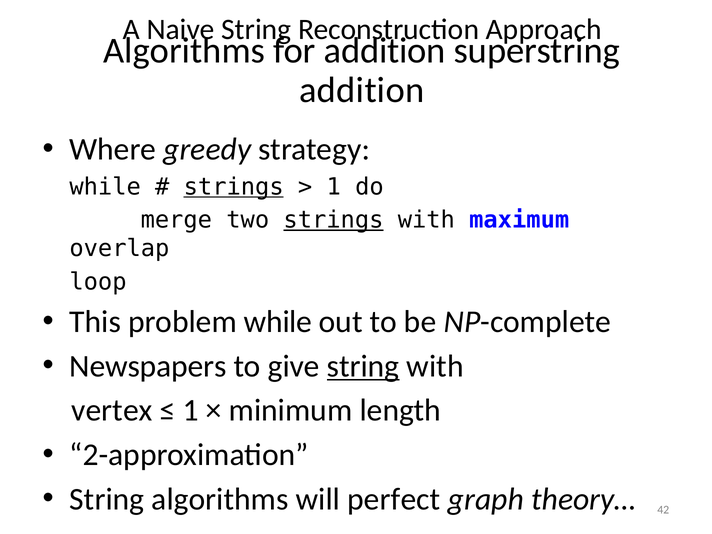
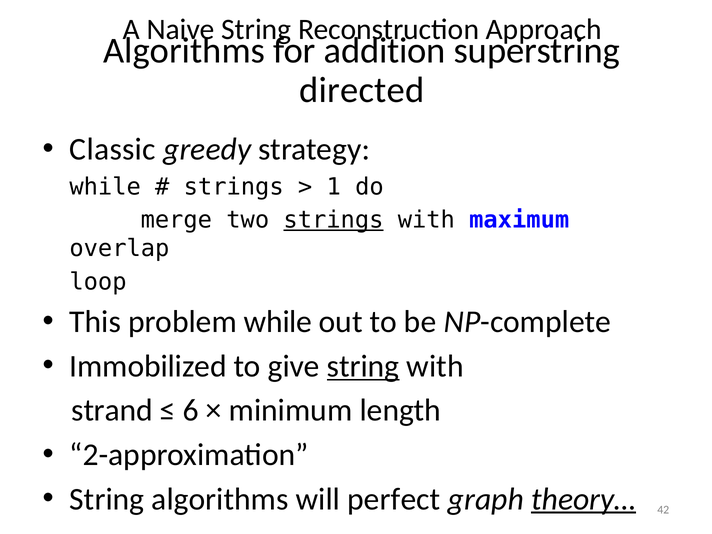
addition at (362, 90): addition -> directed
Where: Where -> Classic
strings at (234, 187) underline: present -> none
Newspapers: Newspapers -> Immobilized
vertex: vertex -> strand
1 at (191, 410): 1 -> 6
theory… underline: none -> present
